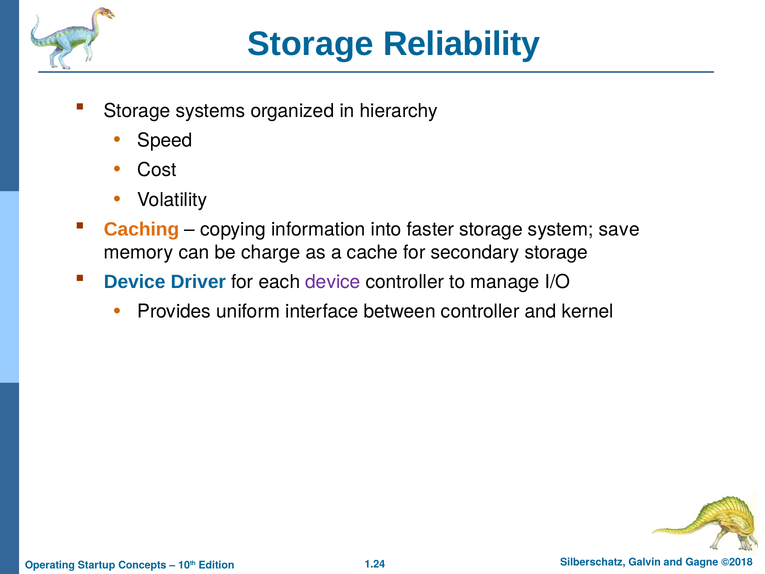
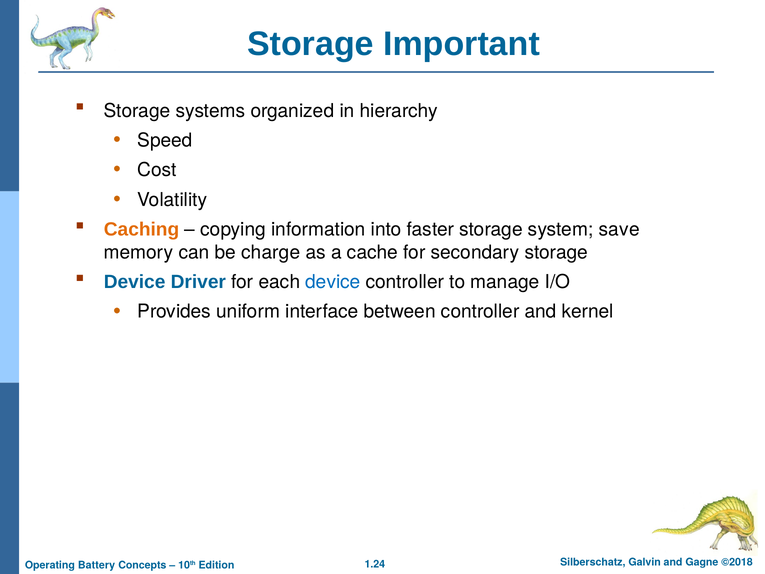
Reliability: Reliability -> Important
device at (333, 282) colour: purple -> blue
Startup: Startup -> Battery
